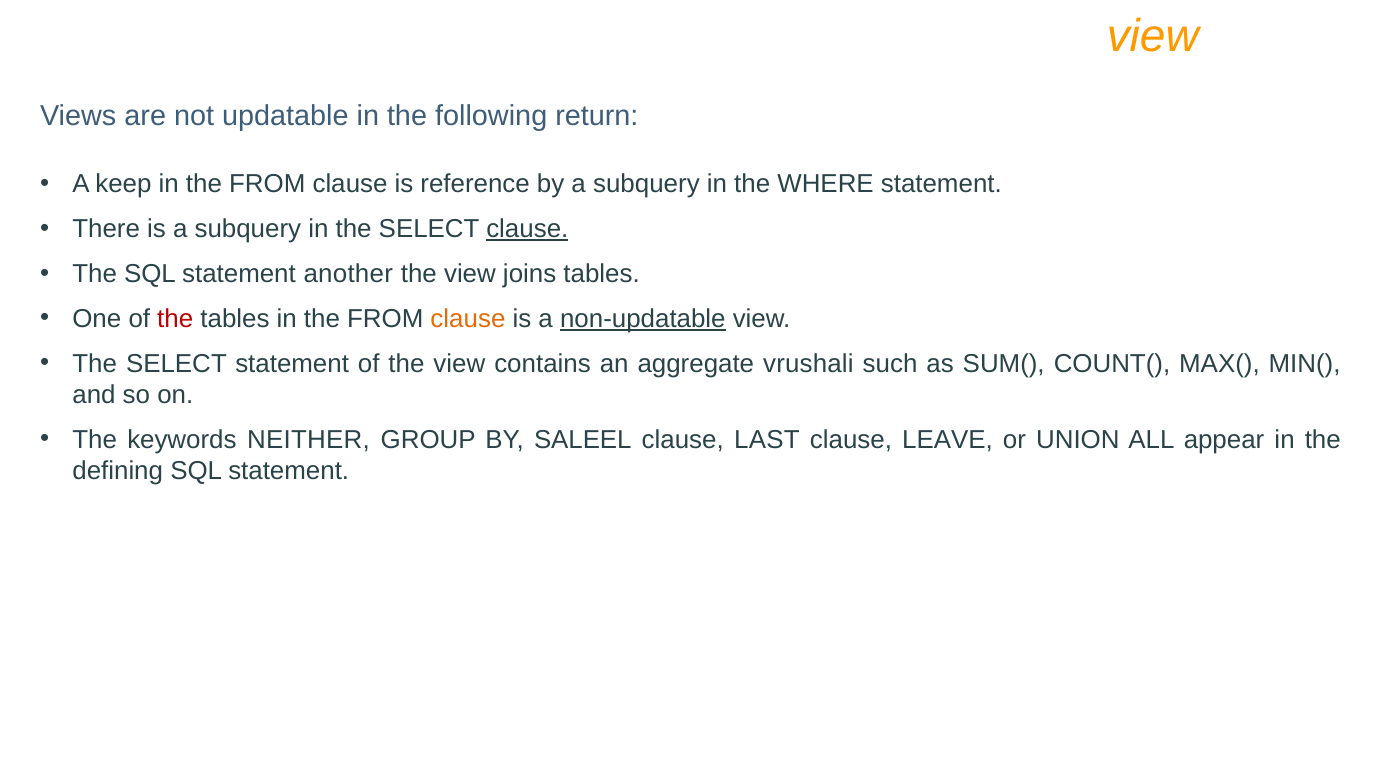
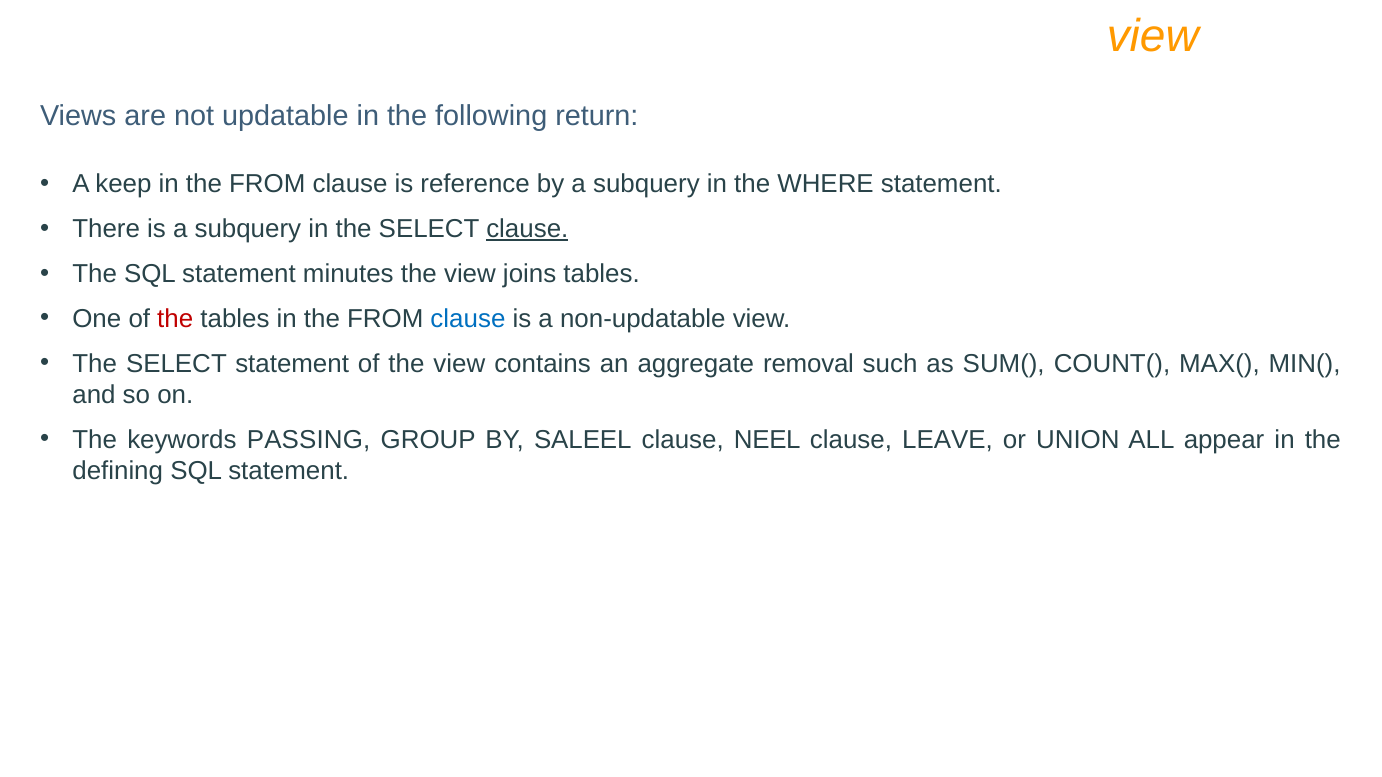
another: another -> minutes
clause at (468, 319) colour: orange -> blue
non-updatable underline: present -> none
vrushali: vrushali -> removal
NEITHER: NEITHER -> PASSING
LAST: LAST -> NEEL
